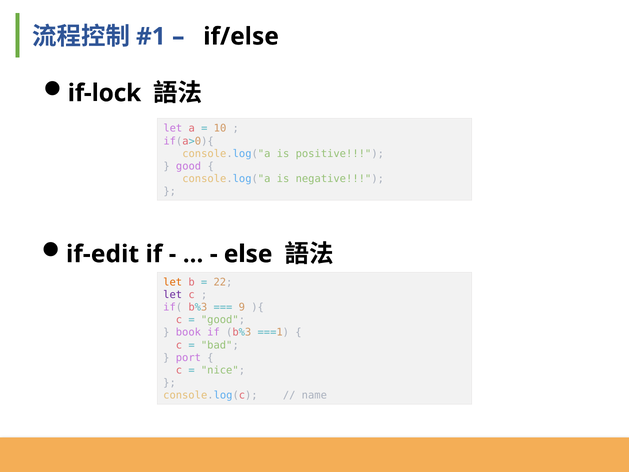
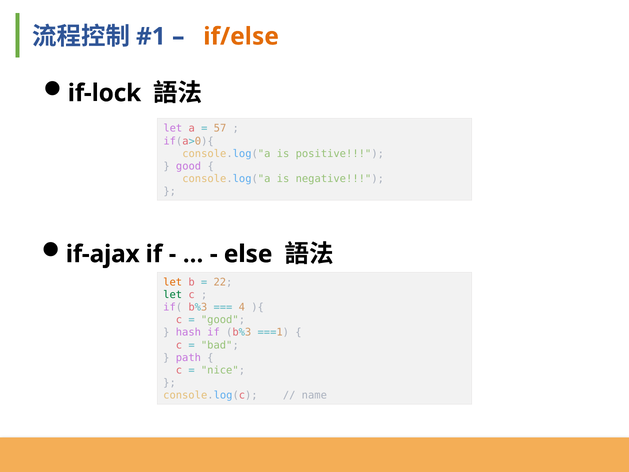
if/else colour: black -> orange
10: 10 -> 57
if-edit: if-edit -> if-ajax
let at (173, 295) colour: purple -> green
9: 9 -> 4
book: book -> hash
port: port -> path
